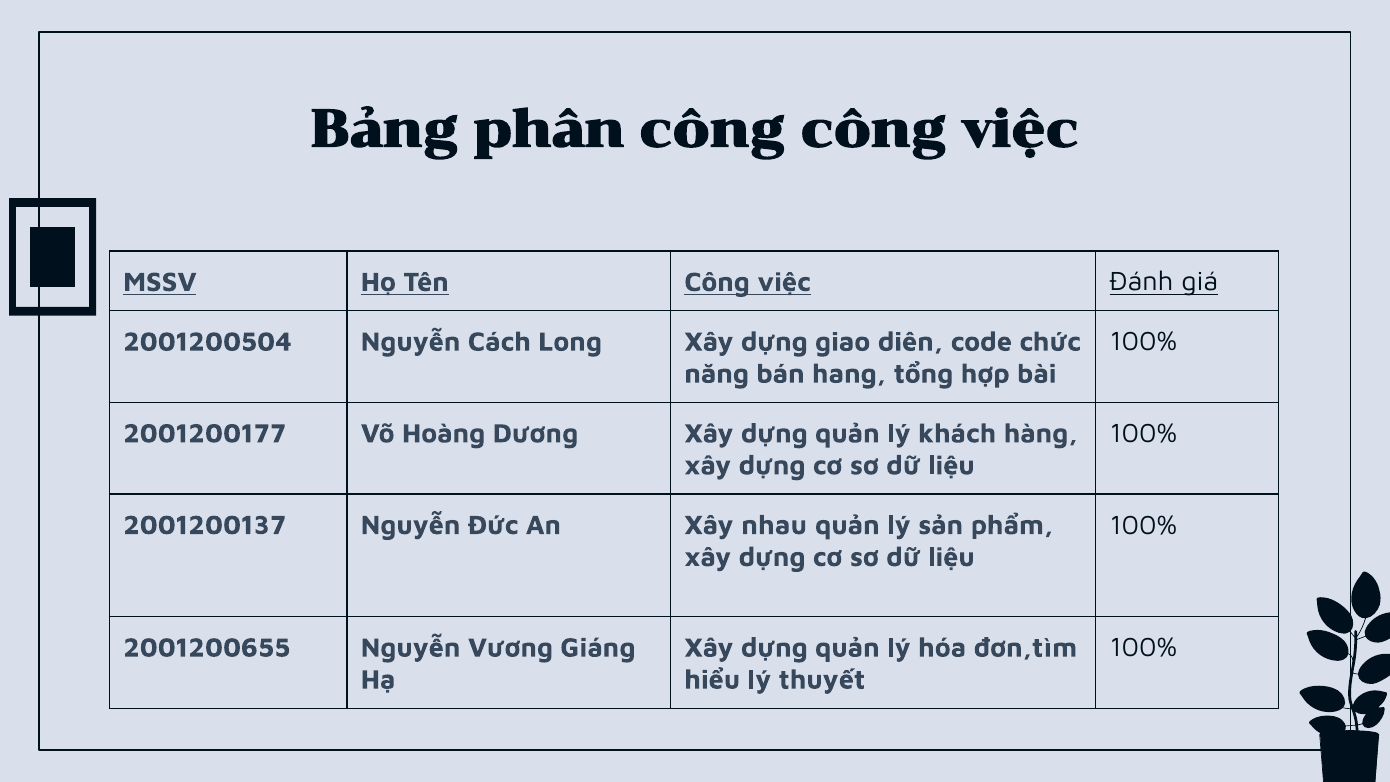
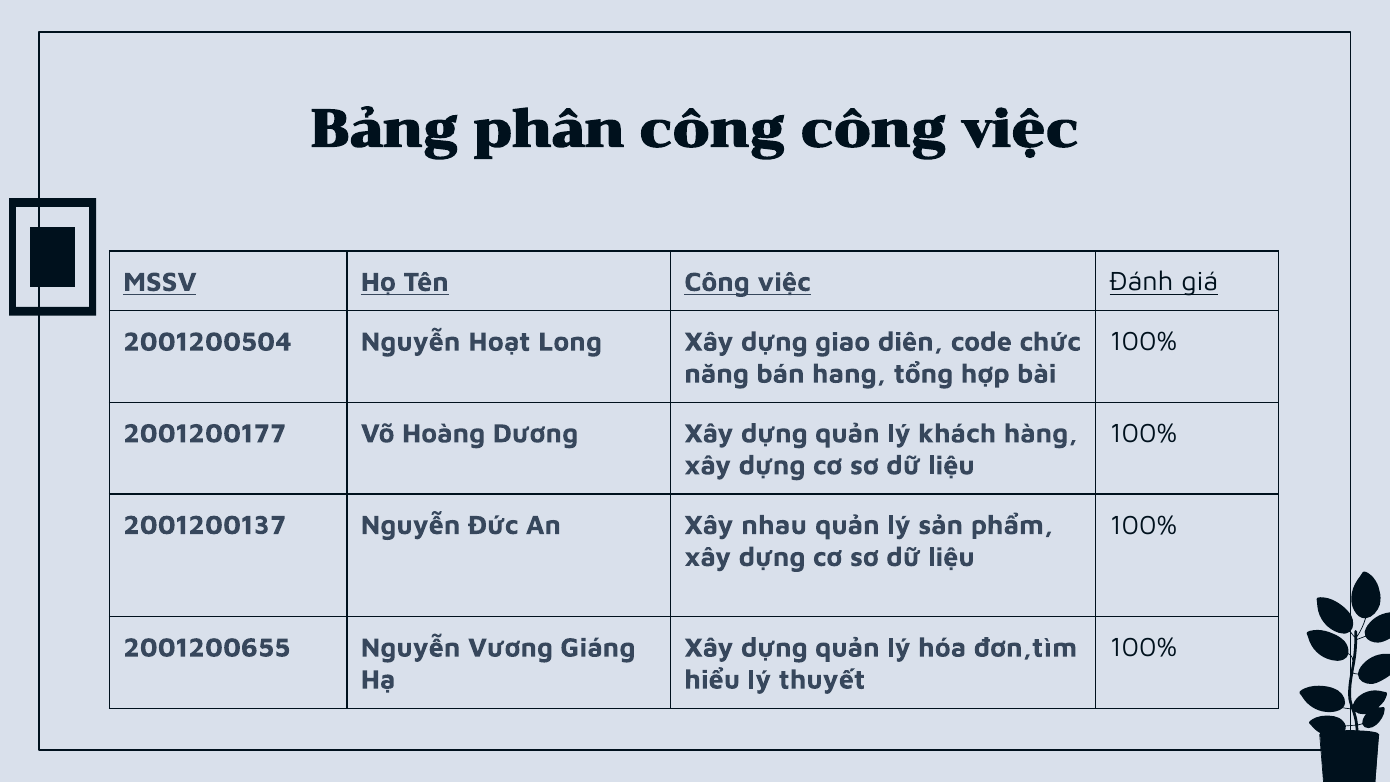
Cách: Cách -> Hoạt
